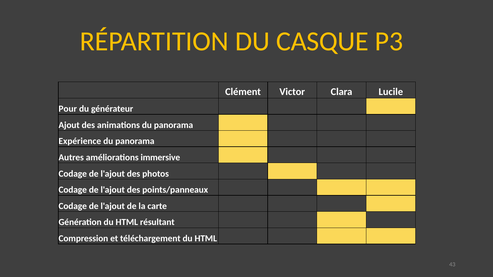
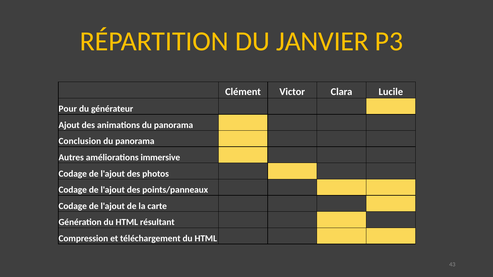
CASQUE: CASQUE -> JANVIER
Expérience: Expérience -> Conclusion
